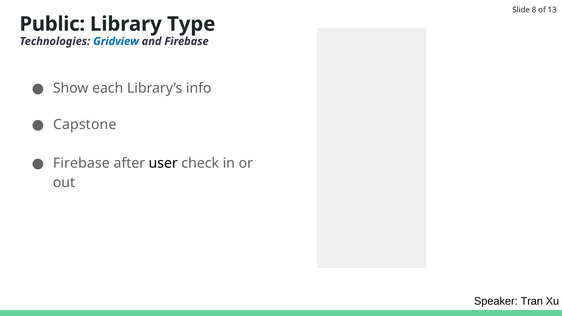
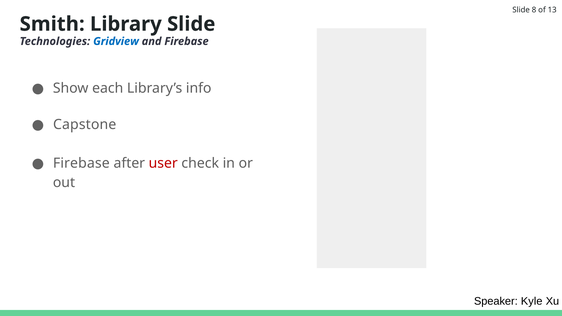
Public: Public -> Smith
Library Type: Type -> Slide
user colour: black -> red
Tran: Tran -> Kyle
